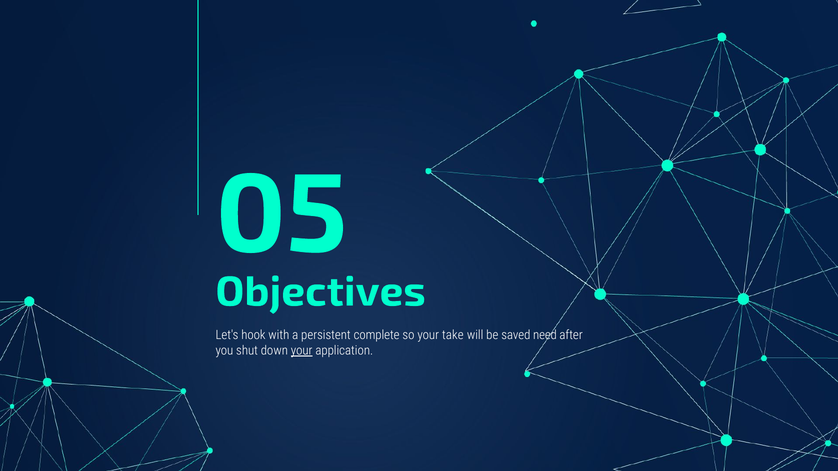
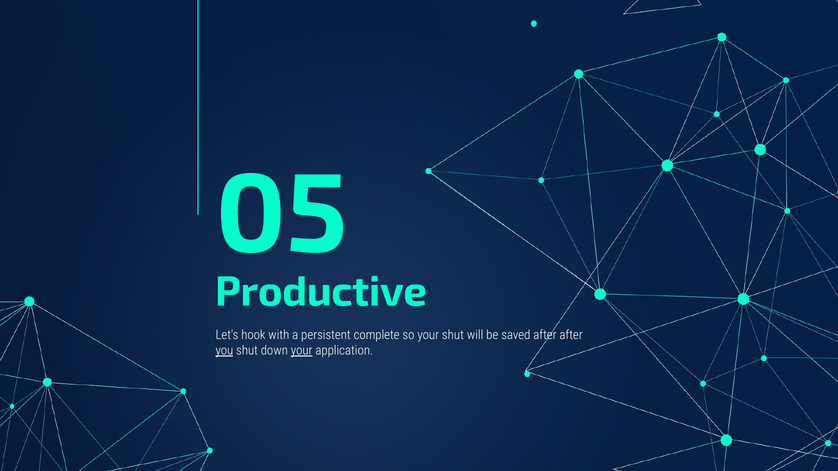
Objectives: Objectives -> Productive
your take: take -> shut
saved need: need -> after
you underline: none -> present
